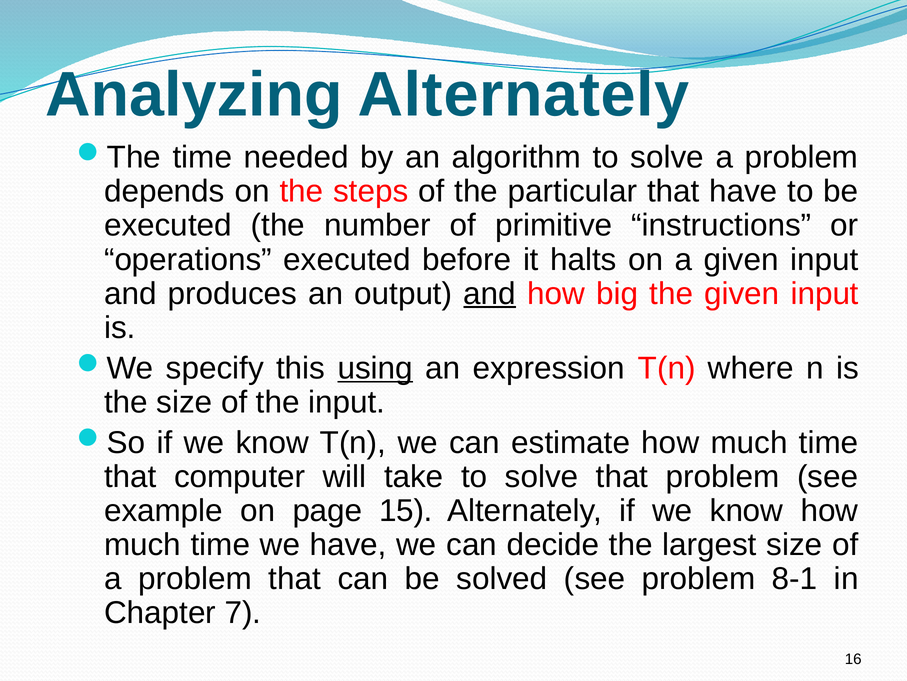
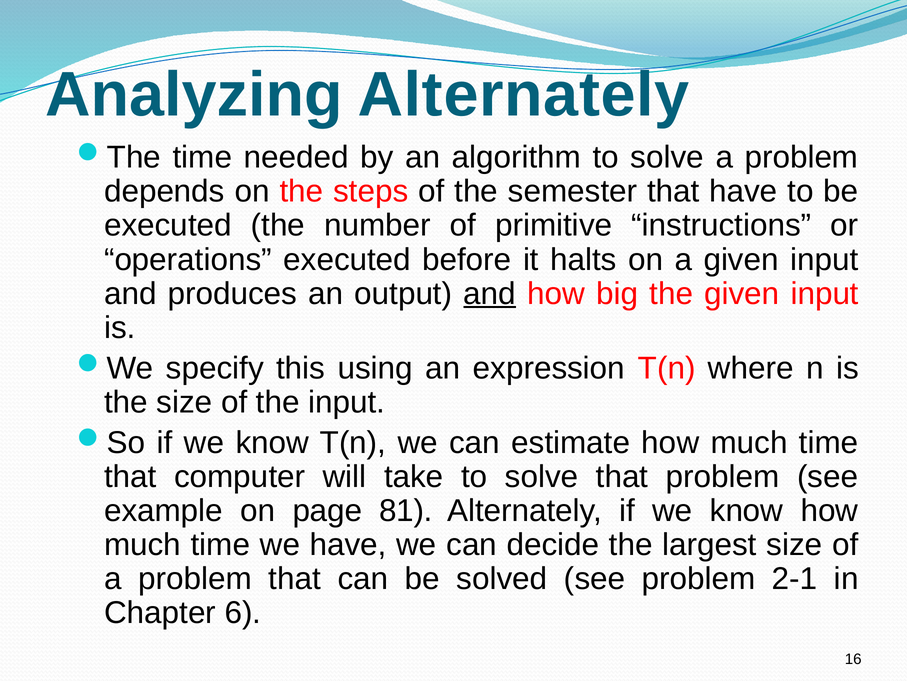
particular: particular -> semester
using underline: present -> none
15: 15 -> 81
8-1: 8-1 -> 2-1
7: 7 -> 6
